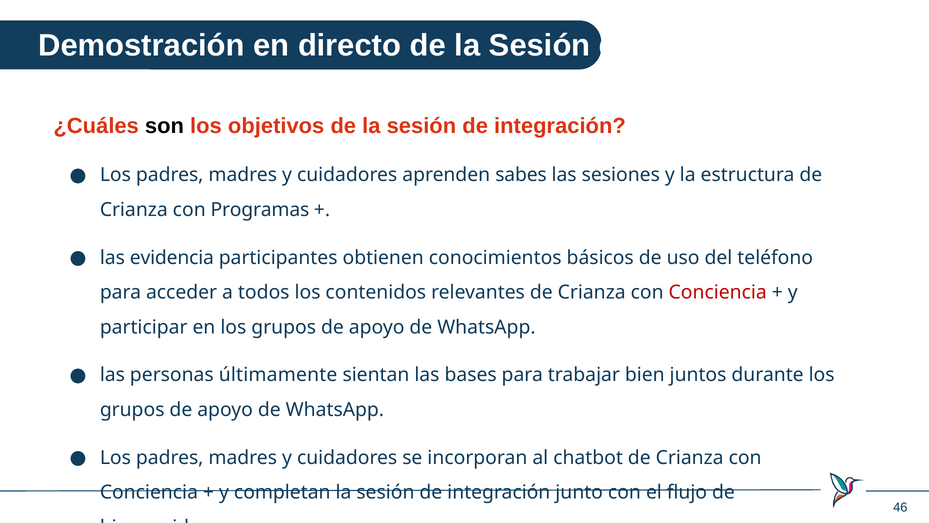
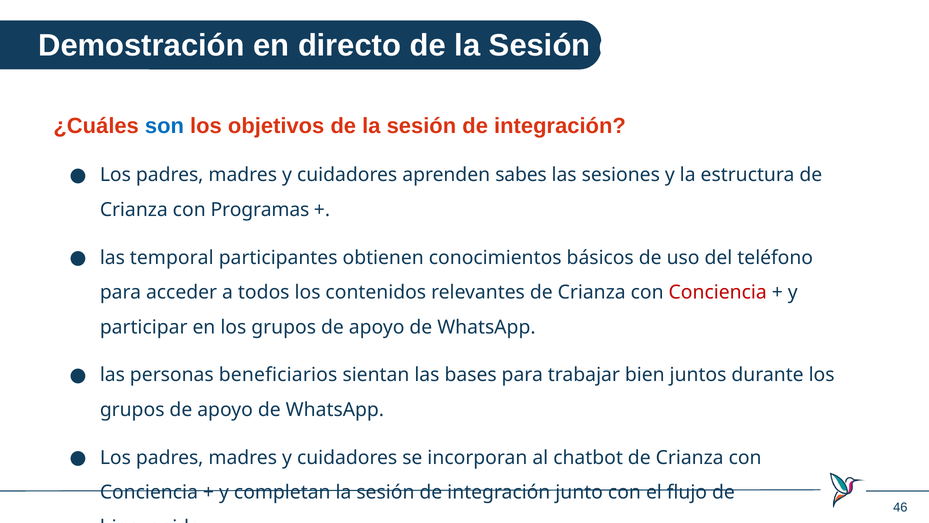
son colour: black -> blue
evidencia: evidencia -> temporal
últimamente: últimamente -> beneficiarios
